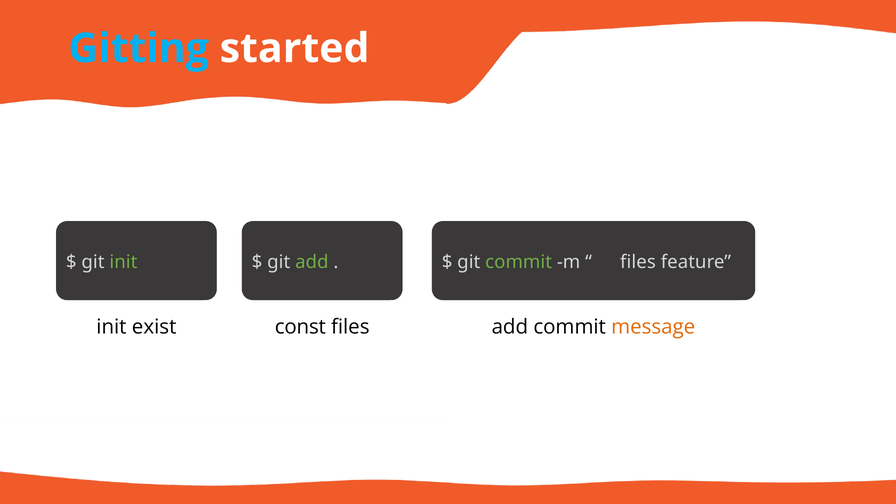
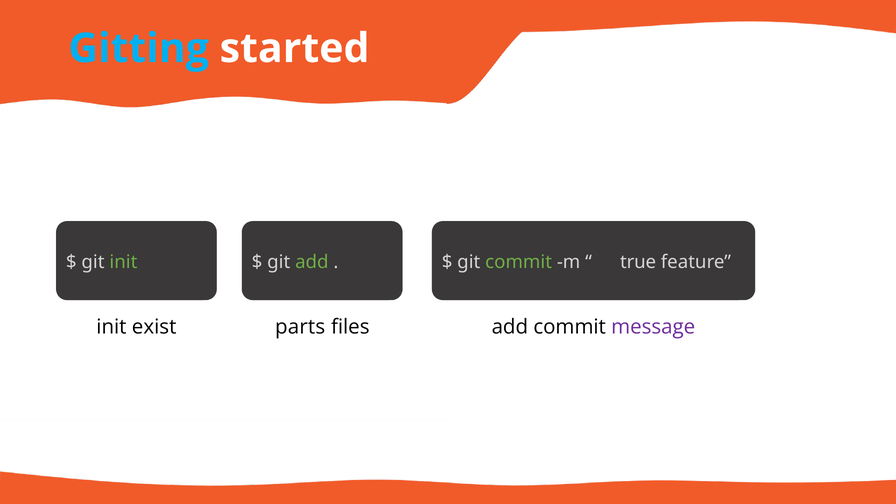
files at (638, 262): files -> true
const: const -> parts
message colour: orange -> purple
